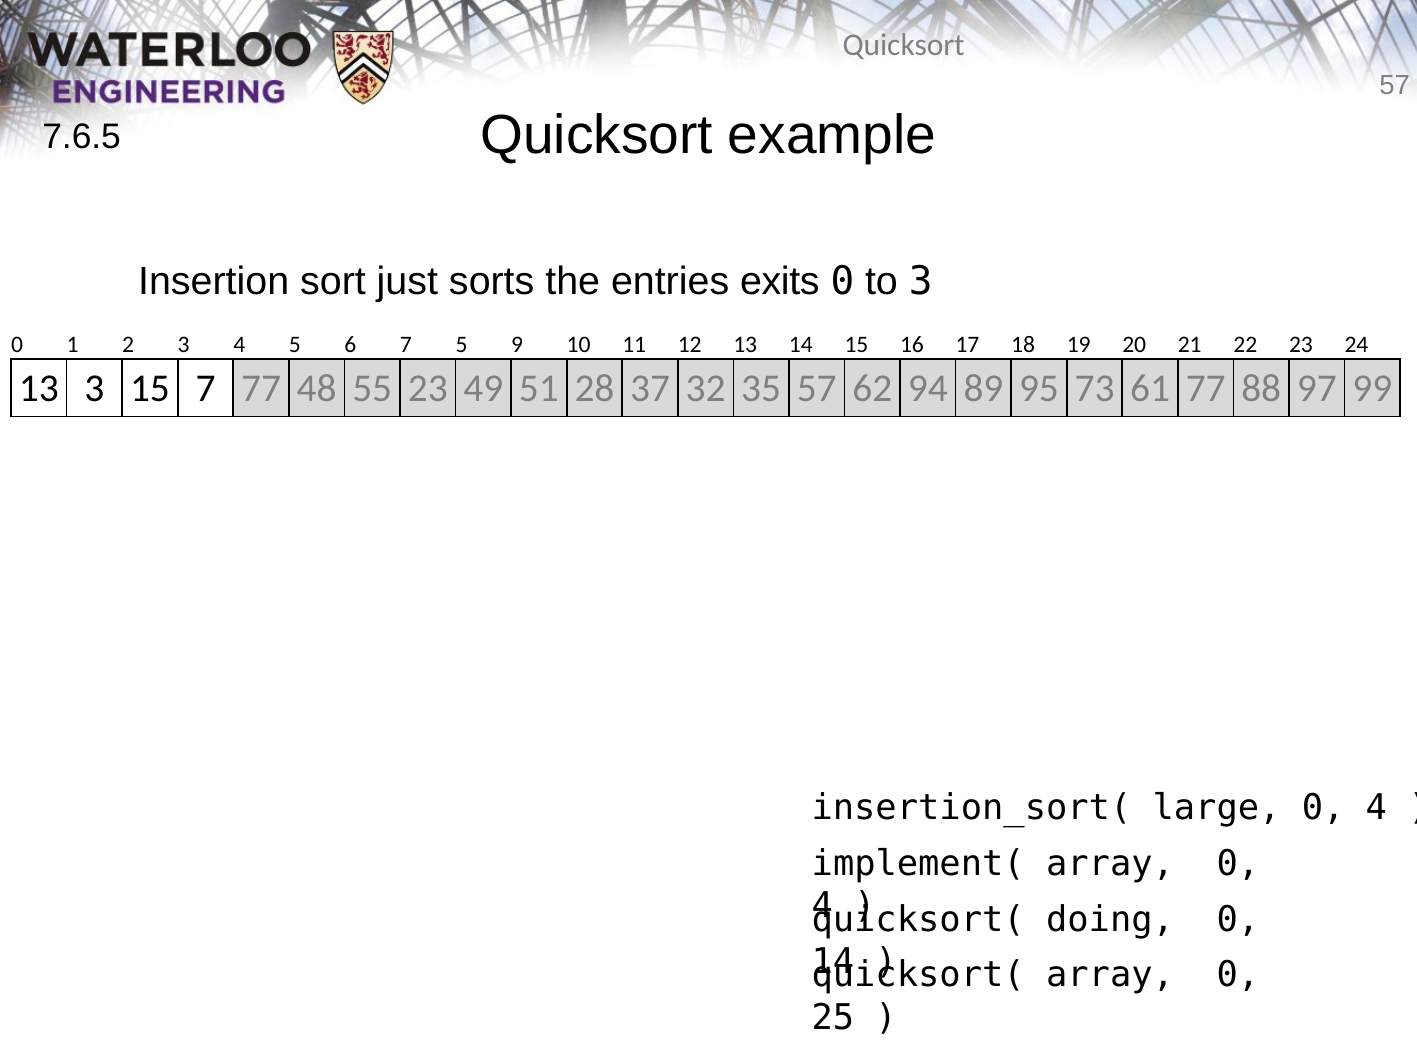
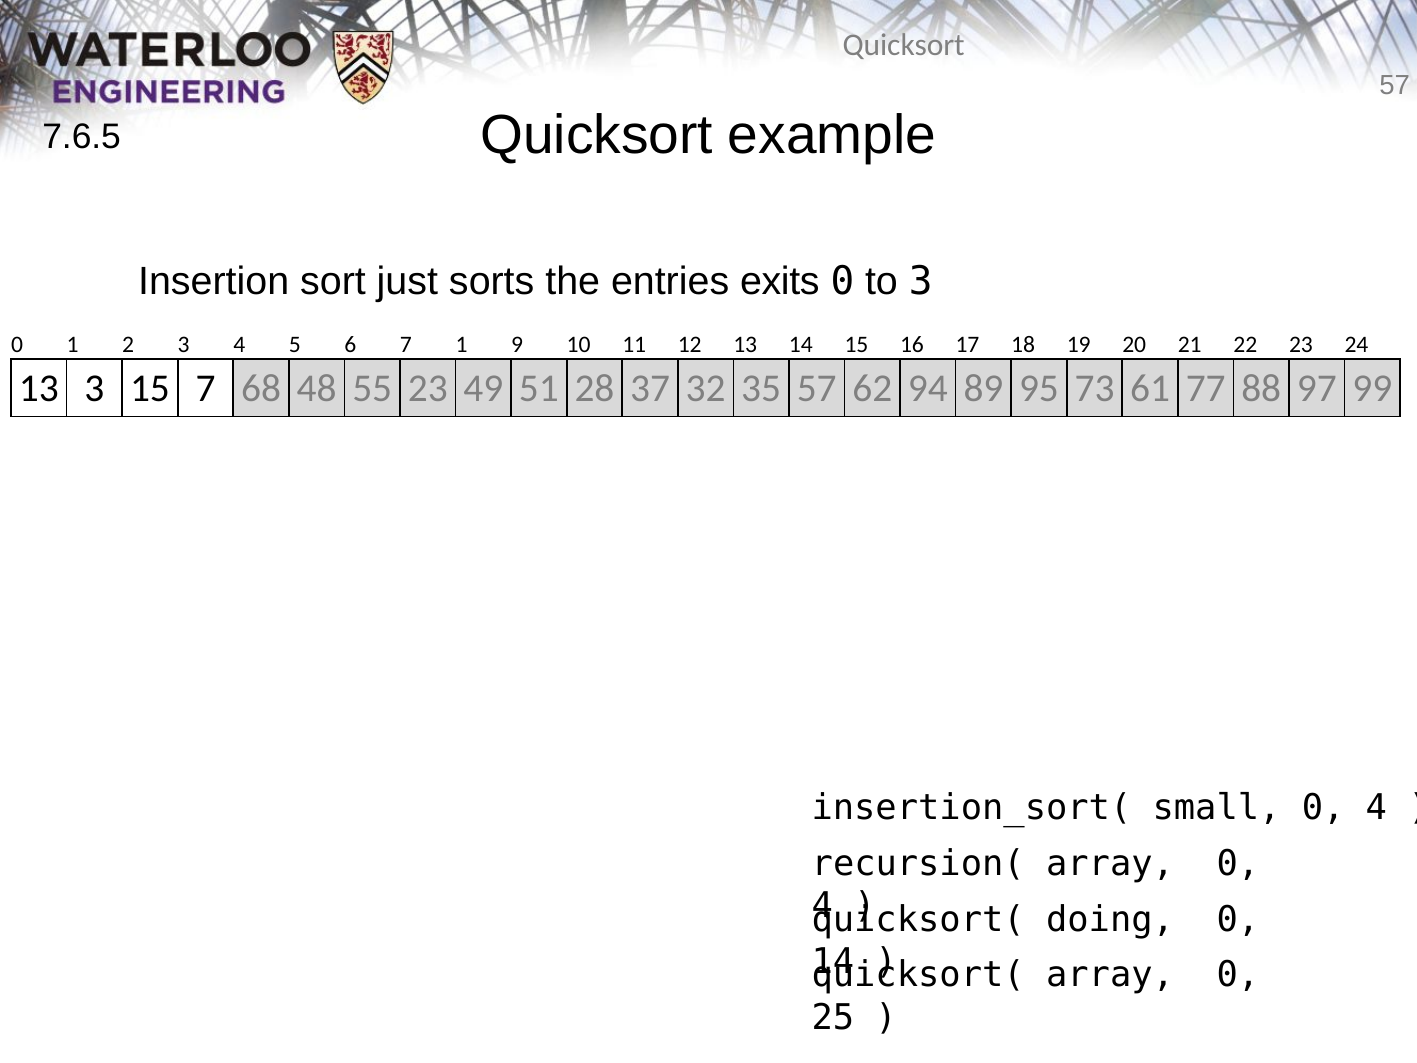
7 5: 5 -> 1
7 77: 77 -> 68
large: large -> small
implement(: implement( -> recursion(
